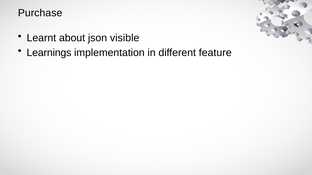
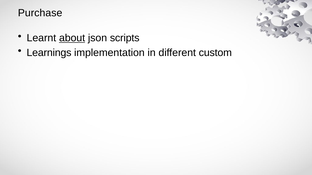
about underline: none -> present
visible: visible -> scripts
feature: feature -> custom
